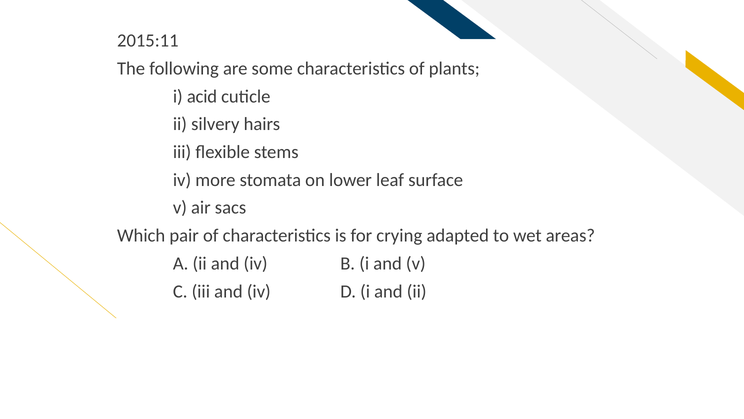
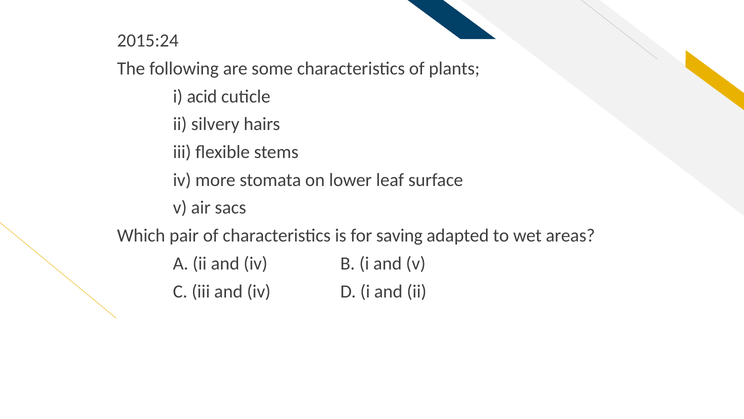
2015:11: 2015:11 -> 2015:24
crying: crying -> saving
